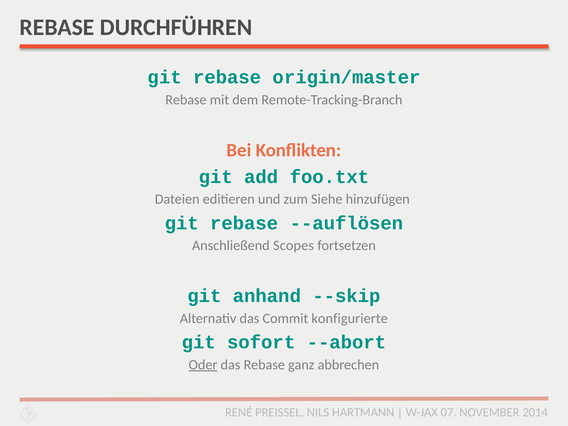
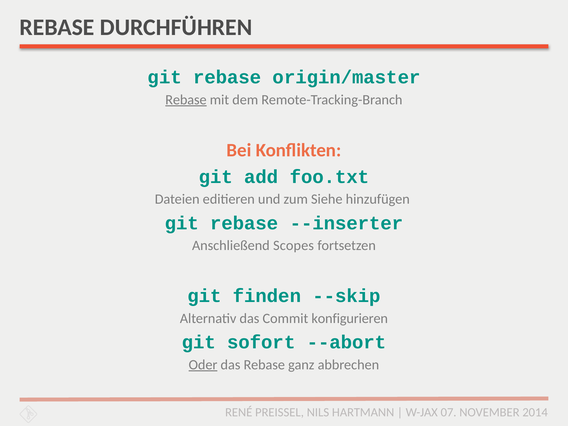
Rebase at (186, 100) underline: none -> present
--auflösen: --auflösen -> --inserter
anhand: anhand -> finden
konfigurierte: konfigurierte -> konfigurieren
